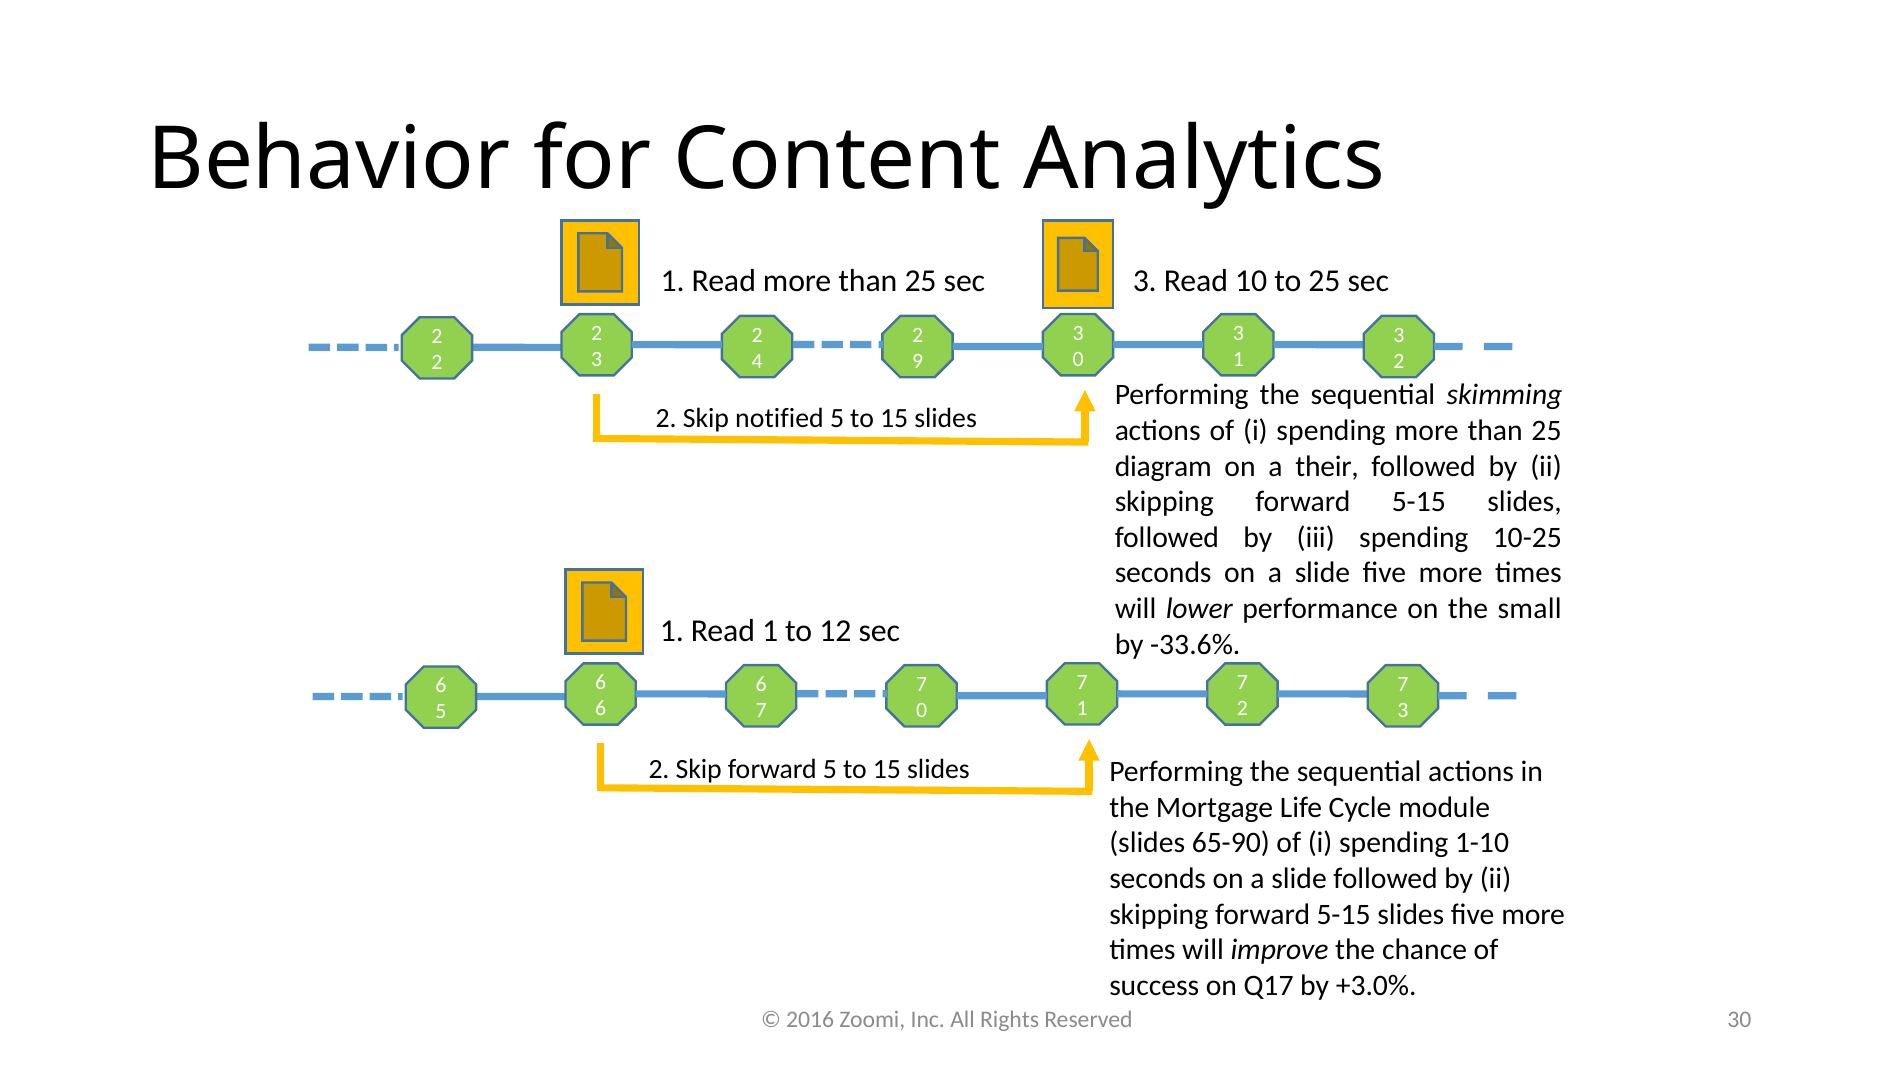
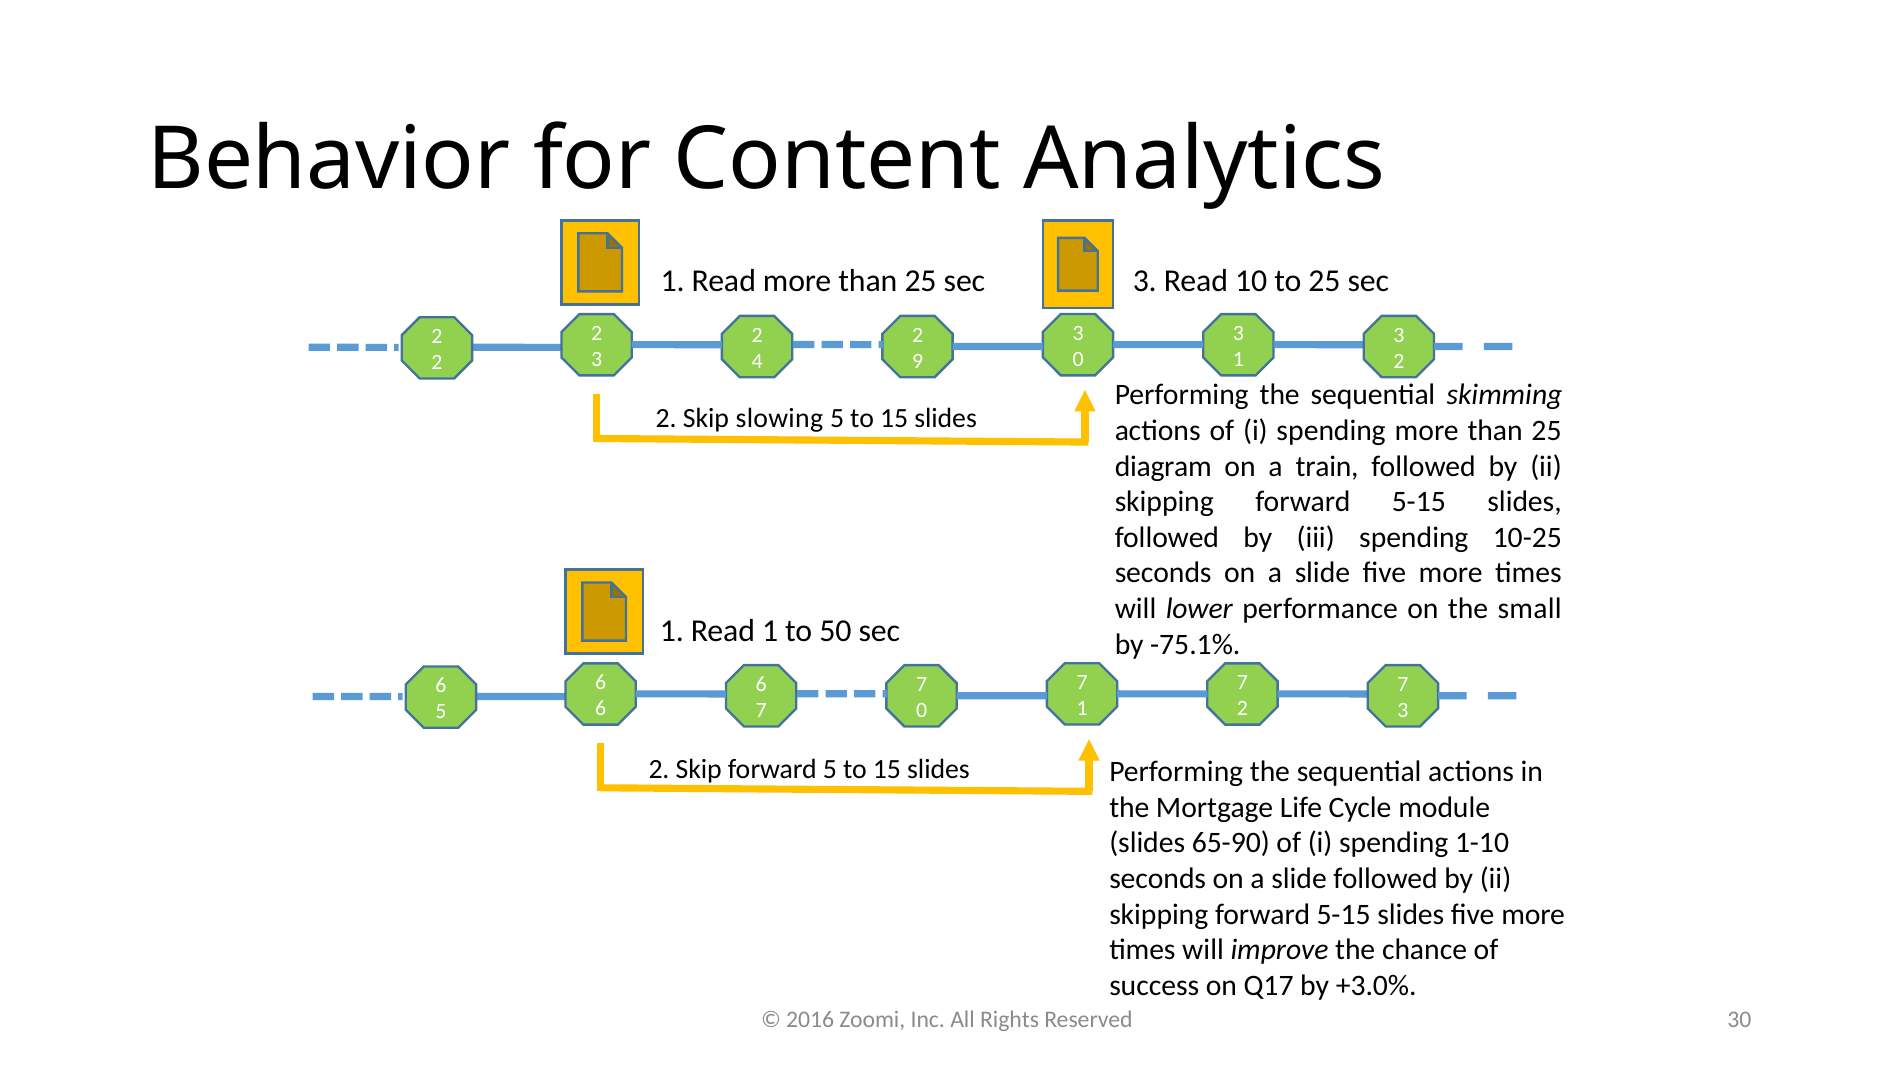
notified: notified -> slowing
their: their -> train
12: 12 -> 50
-33.6%: -33.6% -> -75.1%
